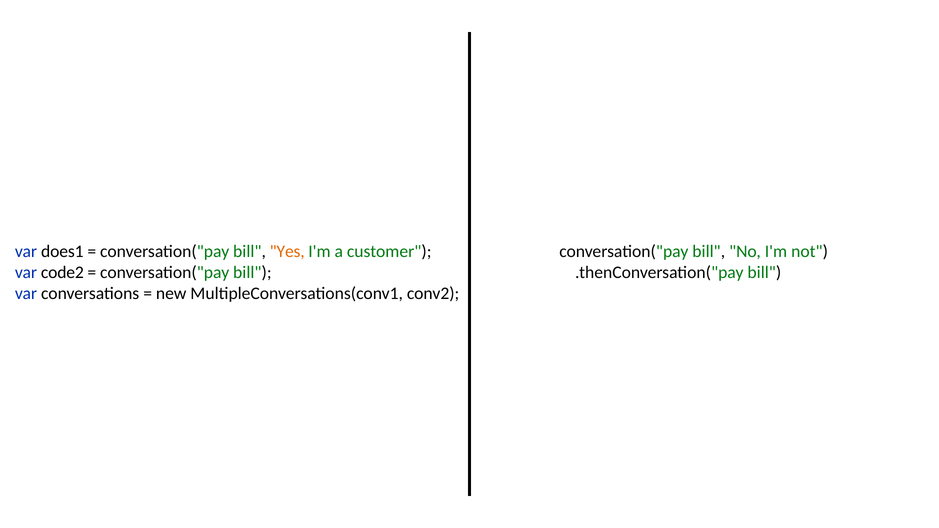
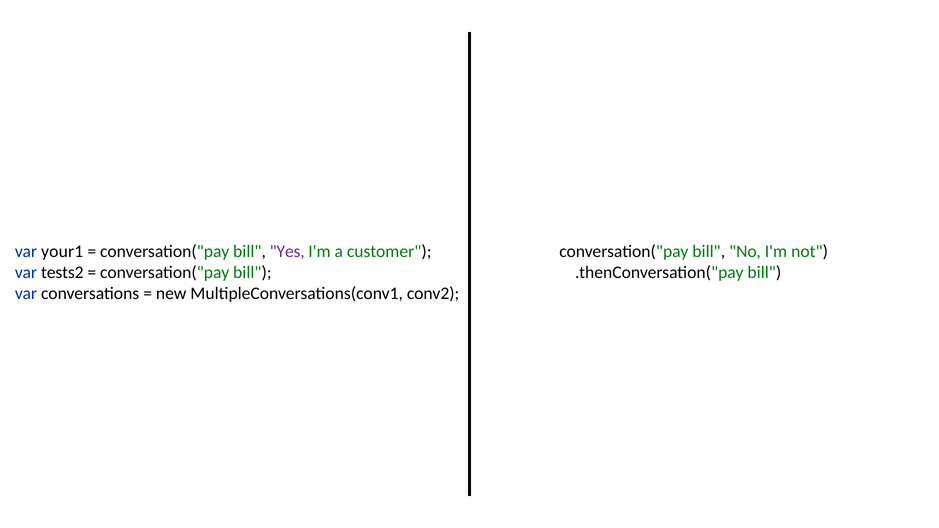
does1: does1 -> your1
Yes colour: orange -> purple
code2: code2 -> tests2
